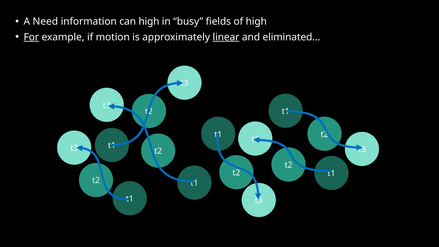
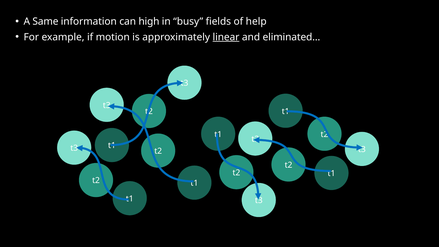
Need: Need -> Same
of high: high -> help
For underline: present -> none
